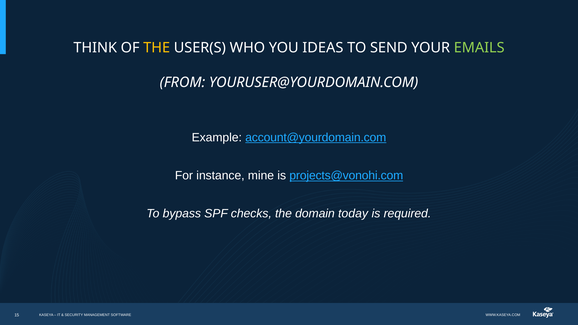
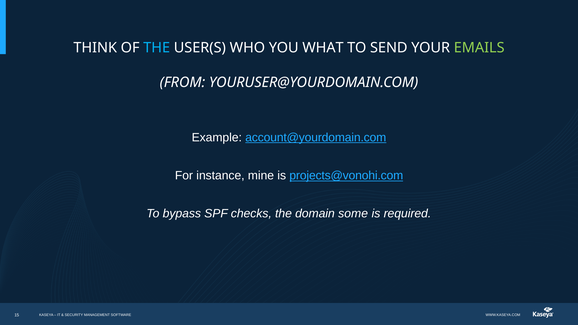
THE at (157, 48) colour: yellow -> light blue
IDEAS: IDEAS -> WHAT
today: today -> some
